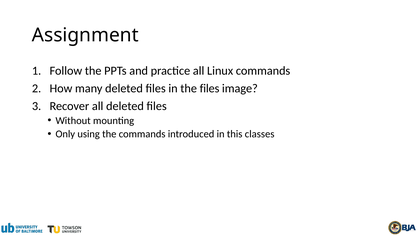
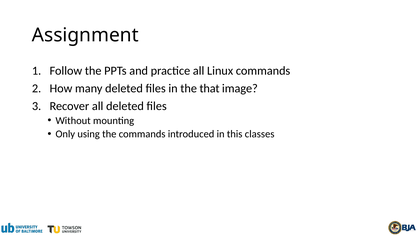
the files: files -> that
